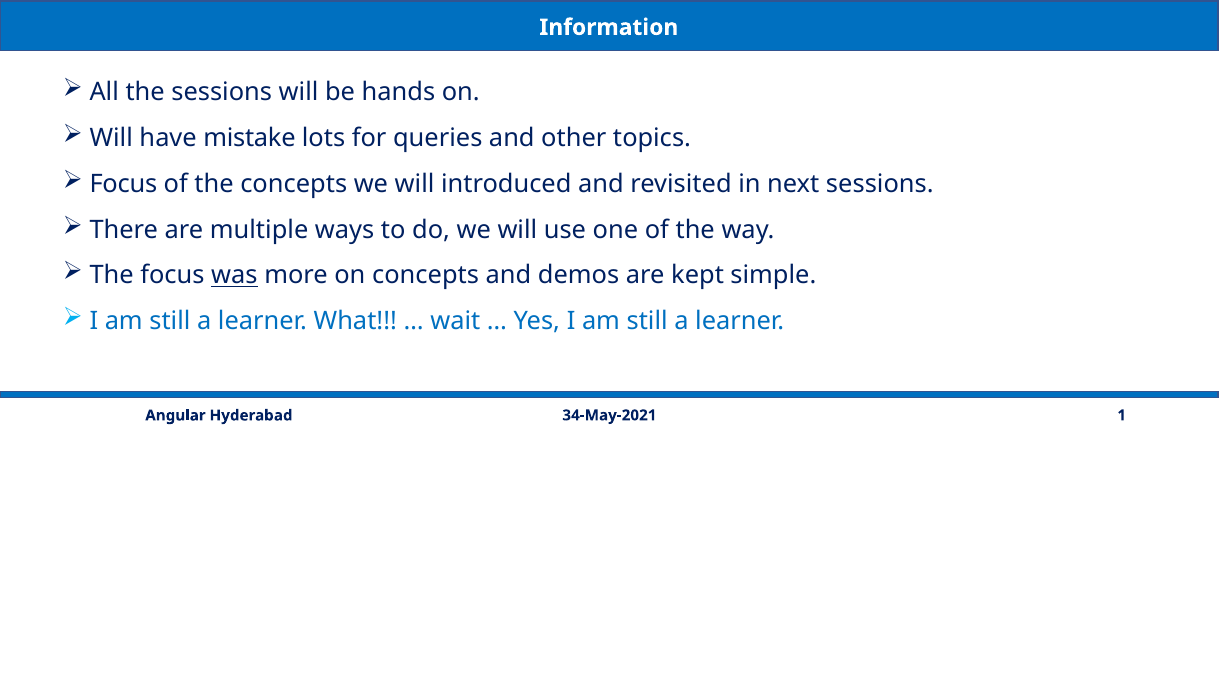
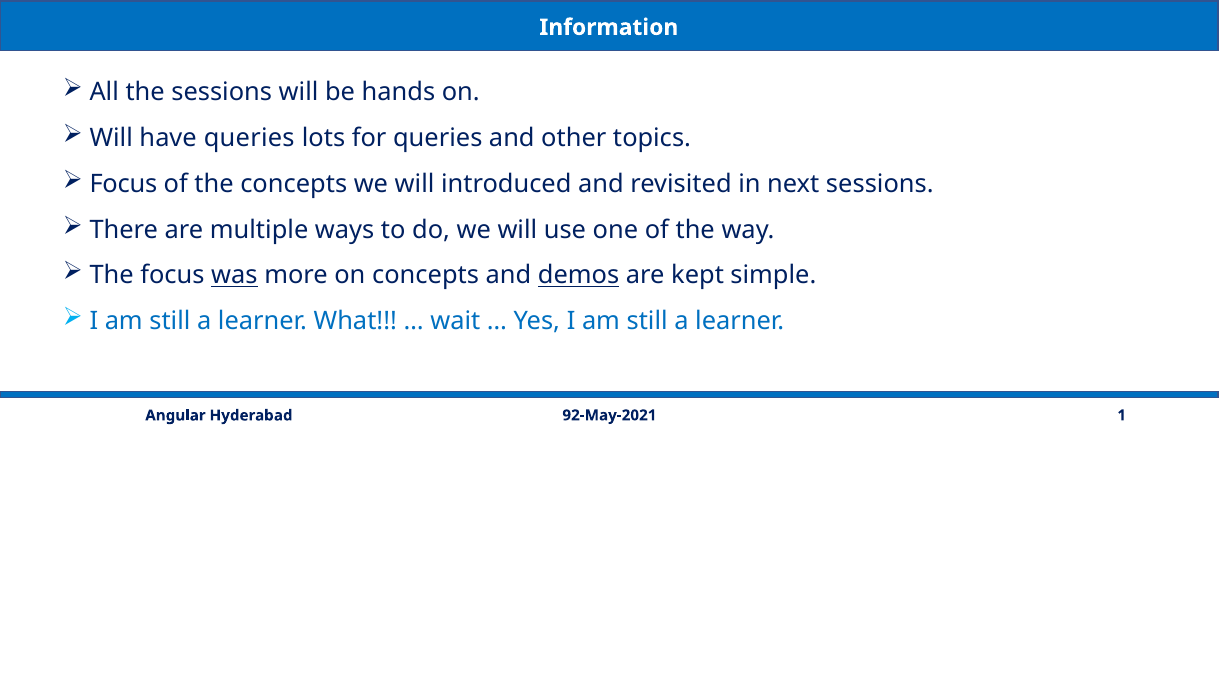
have mistake: mistake -> queries
demos underline: none -> present
34-May-2021: 34-May-2021 -> 92-May-2021
